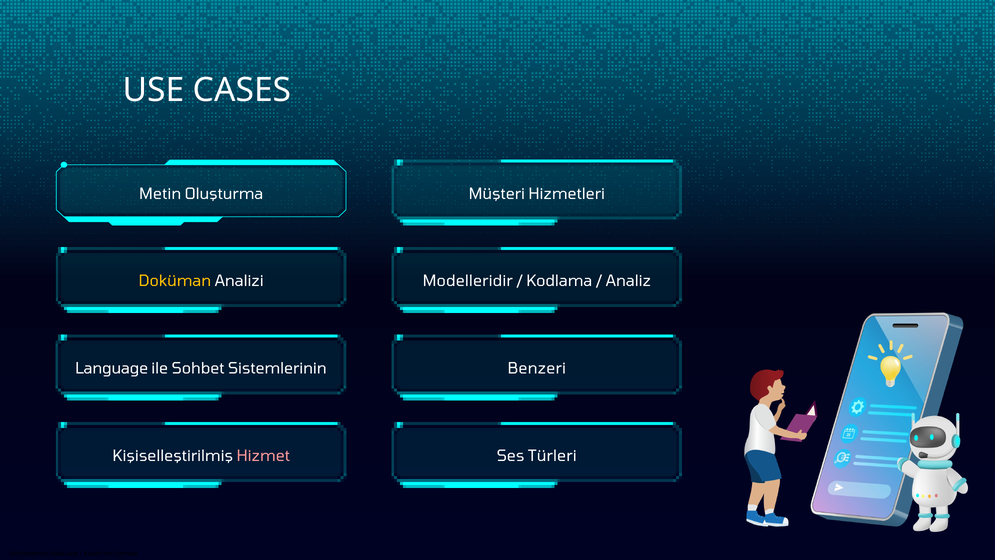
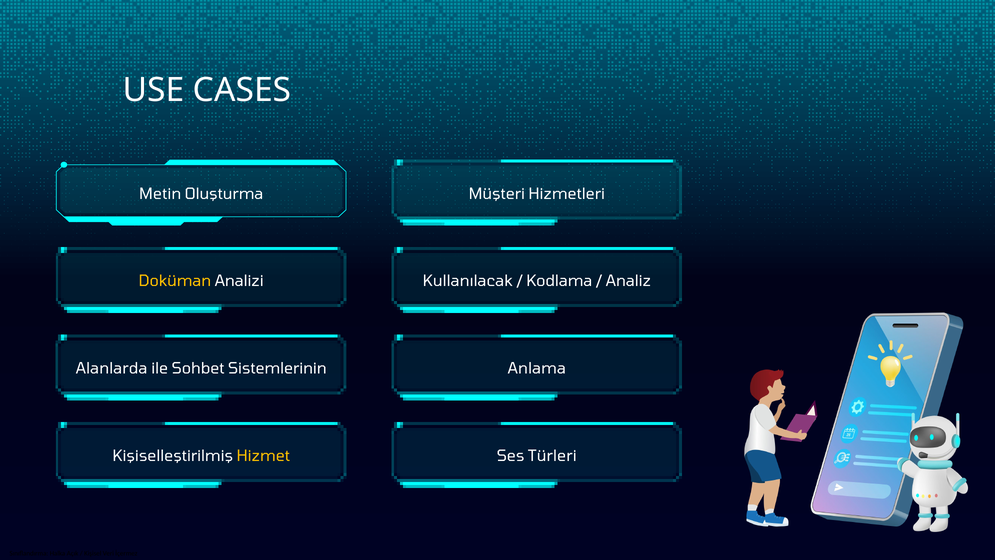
Modelleridir: Modelleridir -> Kullanılacak
Language: Language -> Alanlarda
Benzeri: Benzeri -> Anlama
Hizmet colour: pink -> yellow
